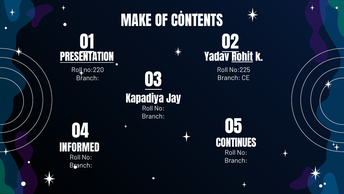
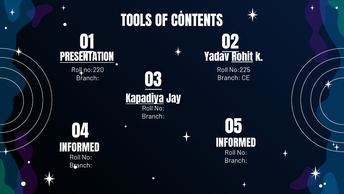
MAKE: MAKE -> TOOLS
Kapadiya underline: none -> present
CONTINUES at (236, 143): CONTINUES -> INFORMED
